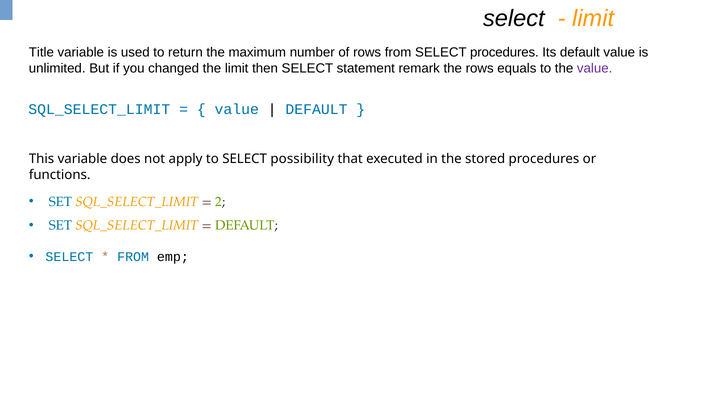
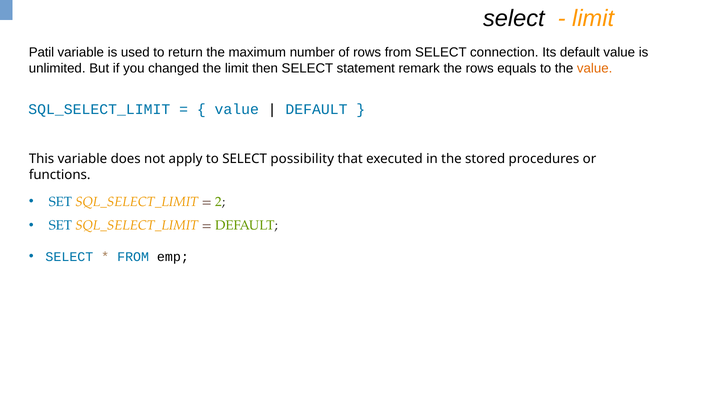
Title: Title -> Patil
SELECT procedures: procedures -> connection
value at (595, 68) colour: purple -> orange
